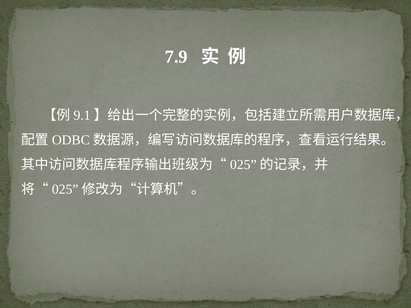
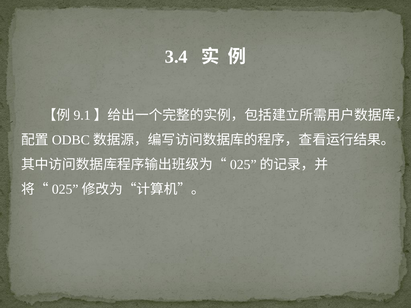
7.9: 7.9 -> 3.4
